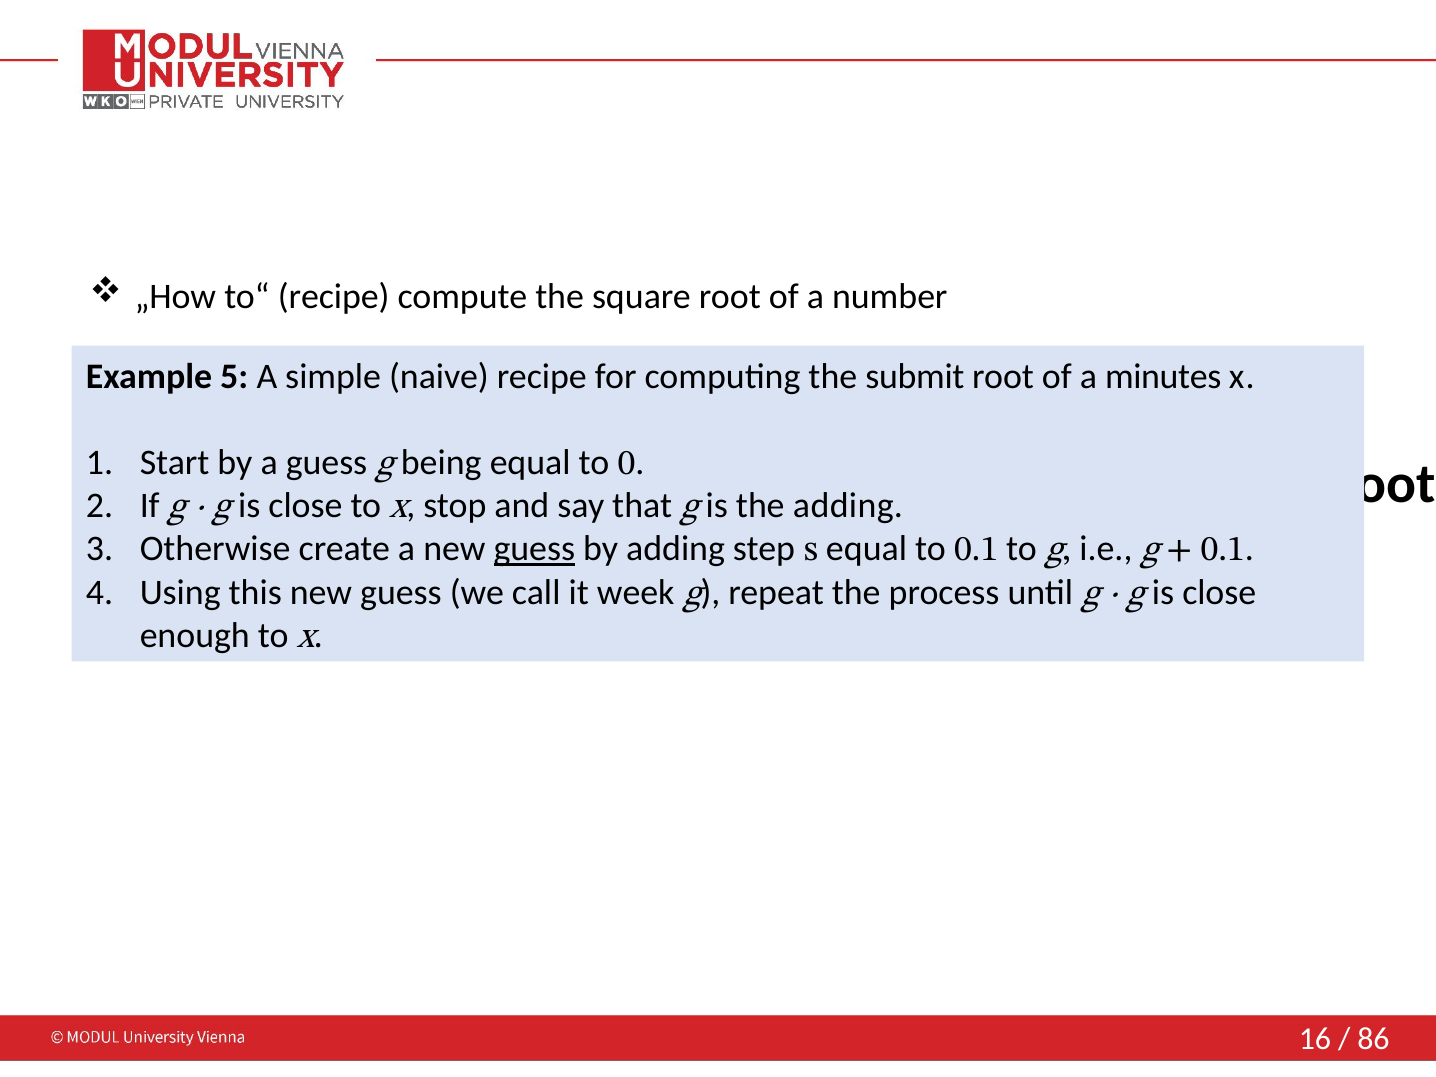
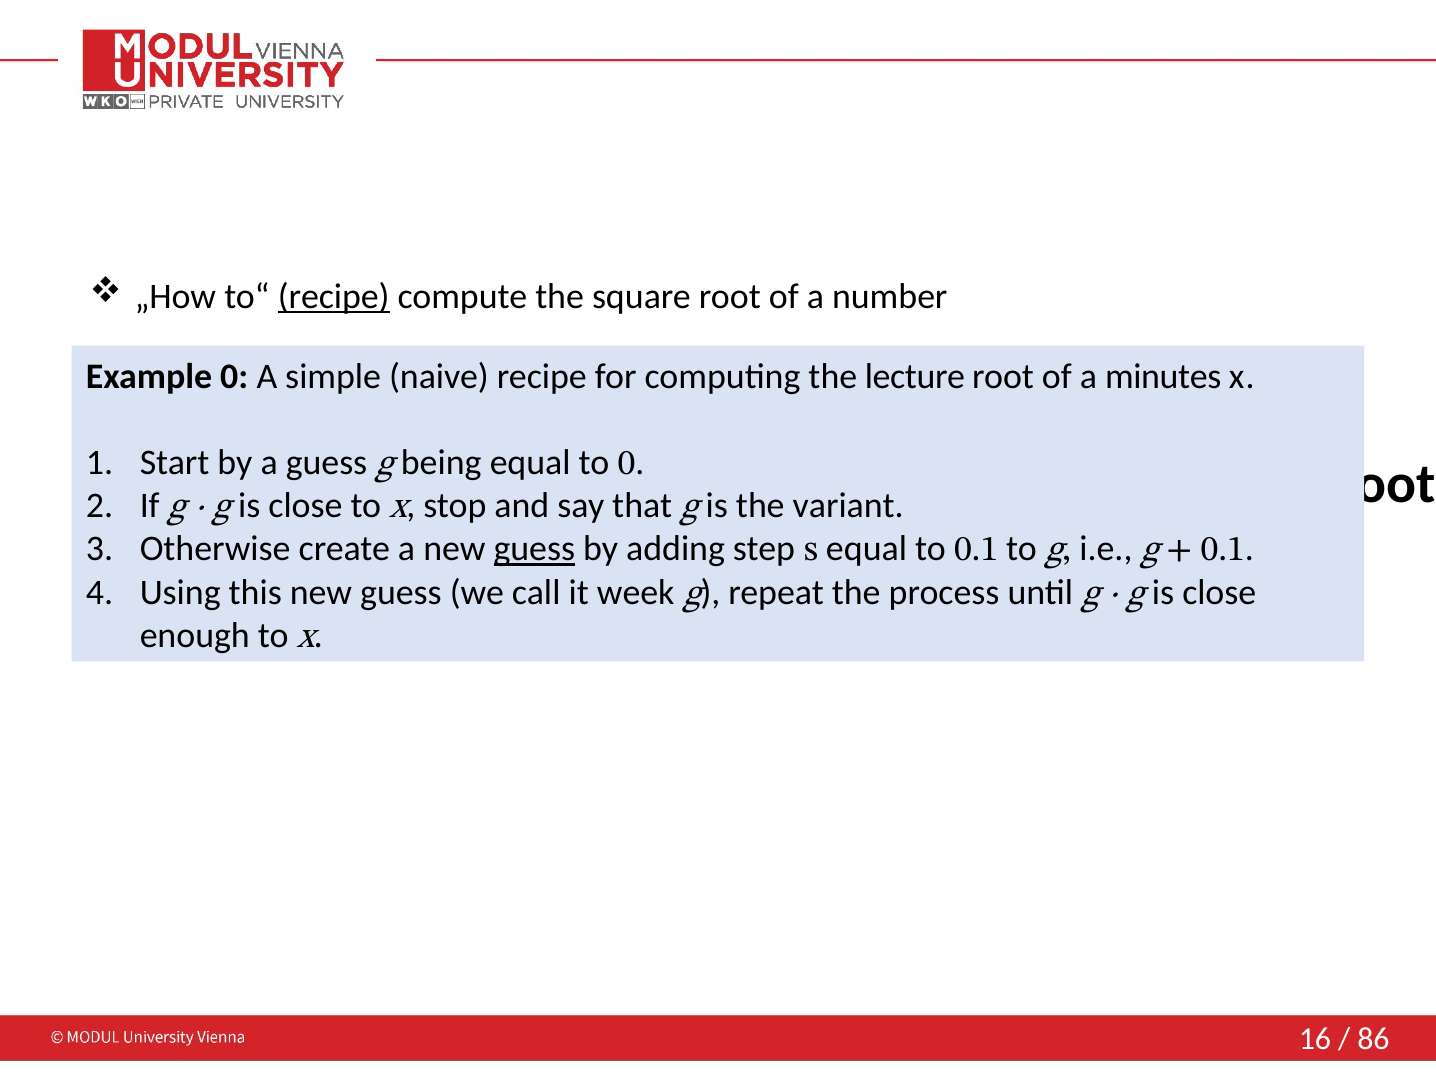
recipe at (334, 296) underline: none -> present
Example 5: 5 -> 0
submit: submit -> lecture
the adding: adding -> variant
